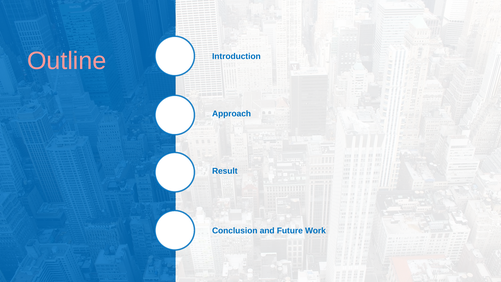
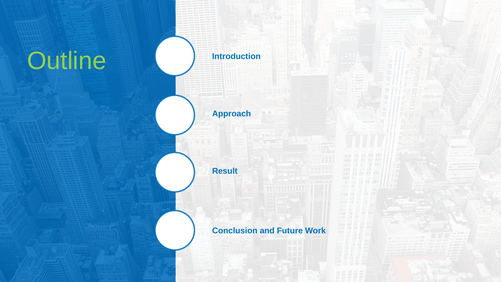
Outline colour: pink -> light green
